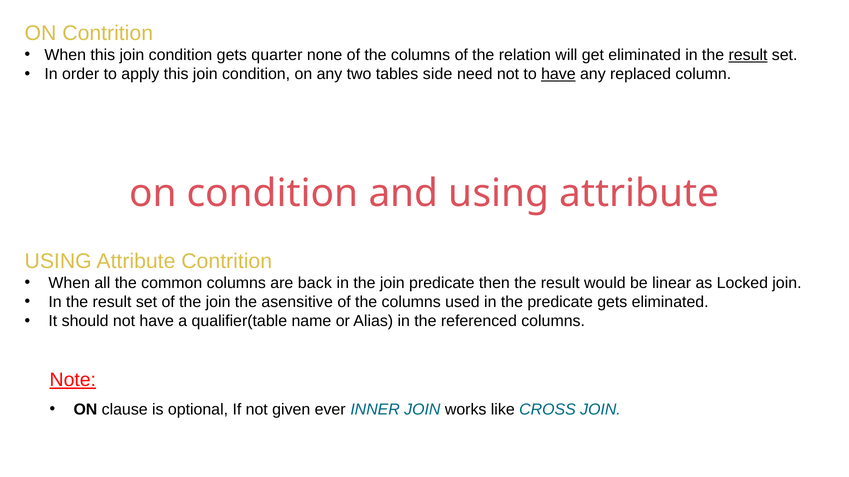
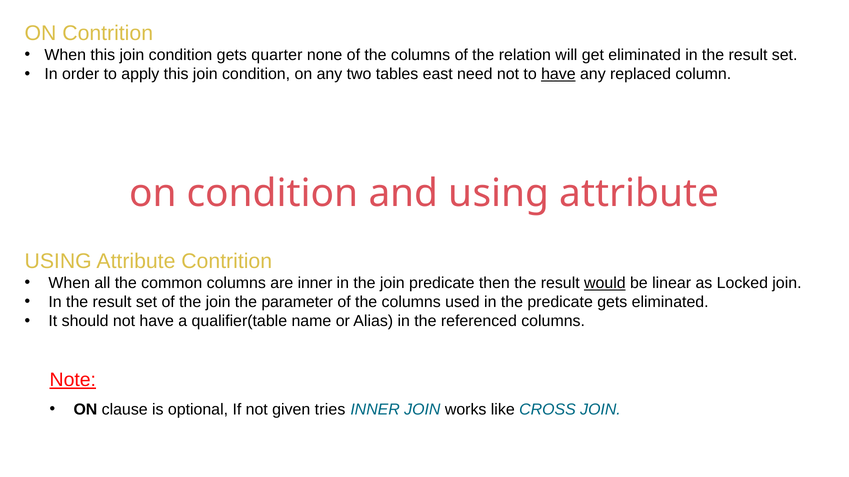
result at (748, 55) underline: present -> none
side: side -> east
are back: back -> inner
would underline: none -> present
asensitive: asensitive -> parameter
ever: ever -> tries
